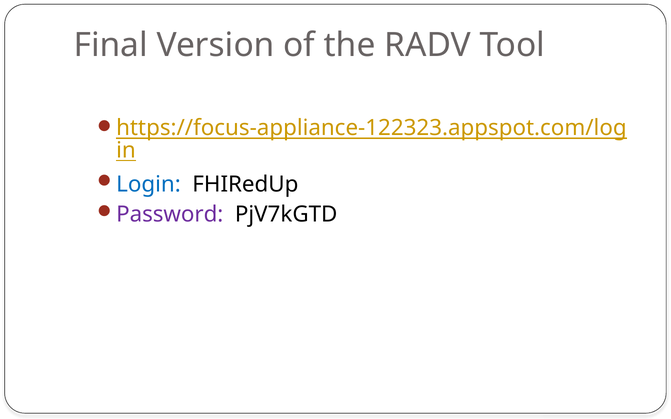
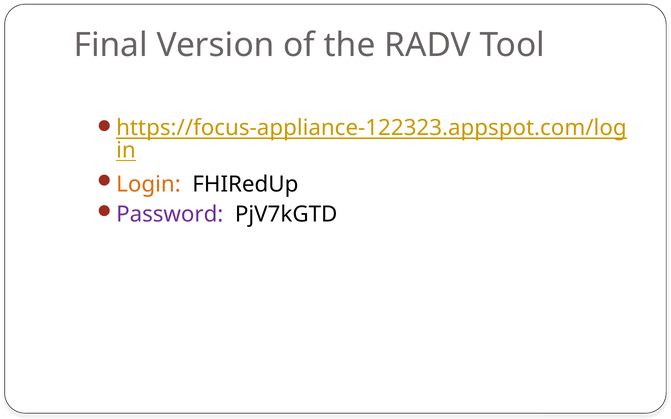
Login colour: blue -> orange
